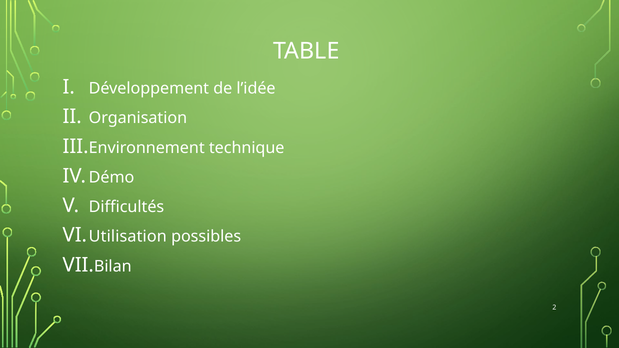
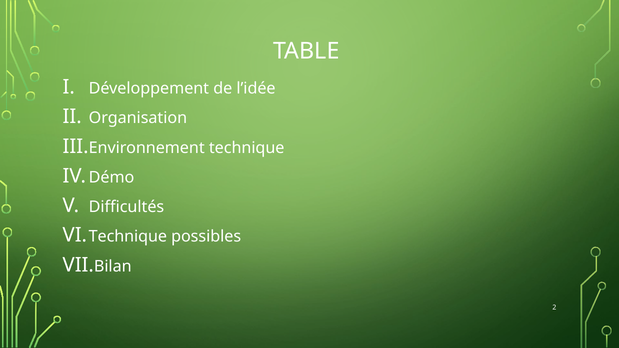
Utilisation at (128, 237): Utilisation -> Technique
